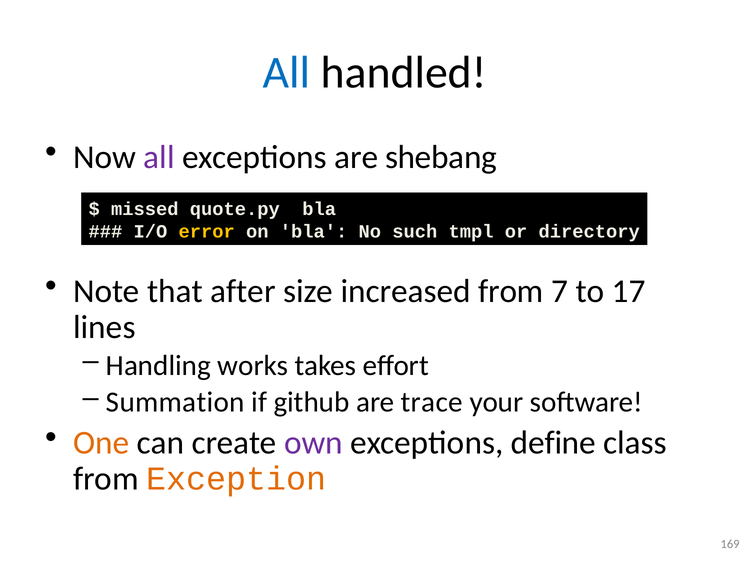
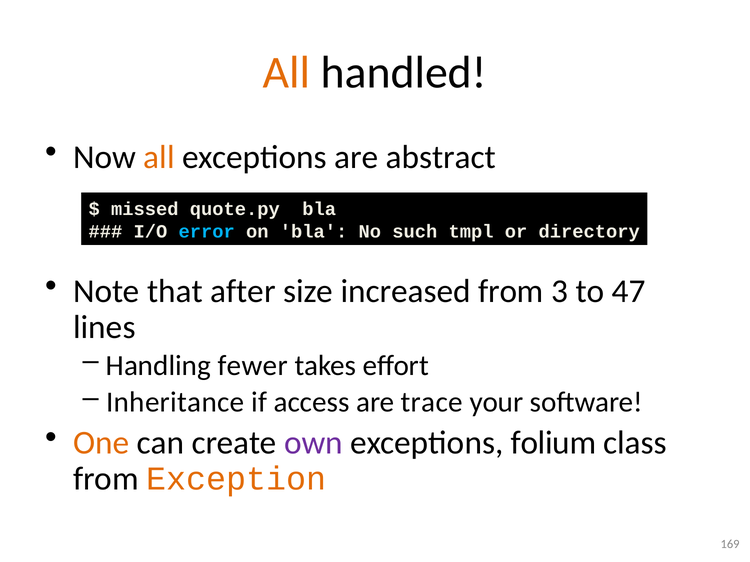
All at (286, 73) colour: blue -> orange
all at (159, 157) colour: purple -> orange
shebang: shebang -> abstract
error colour: yellow -> light blue
7: 7 -> 3
17: 17 -> 47
works: works -> fewer
Summation: Summation -> Inheritance
github: github -> access
define: define -> folium
